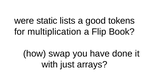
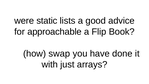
tokens: tokens -> advice
multiplication: multiplication -> approachable
